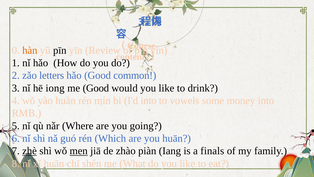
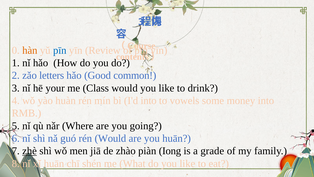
pīn at (60, 50) colour: black -> blue
iong: iong -> your
me Good: Good -> Class
rén Which: Which -> Would
men underline: present -> none
Iang: Iang -> Iong
finals: finals -> grade
